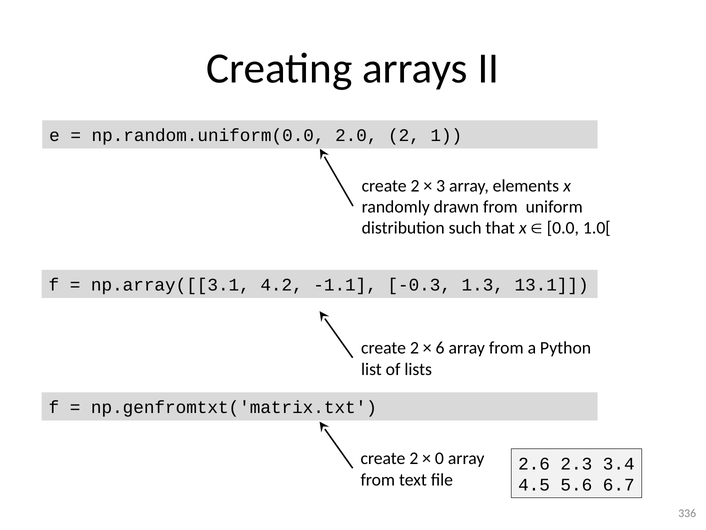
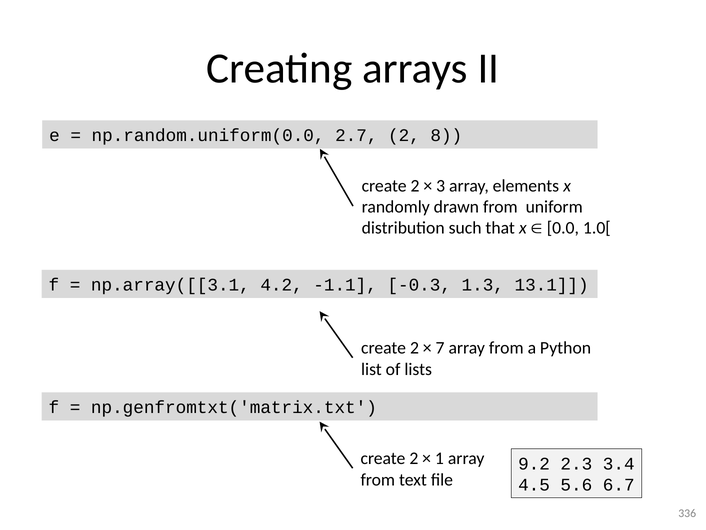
2.0: 2.0 -> 2.7
1: 1 -> 8
6: 6 -> 7
0: 0 -> 1
2.6: 2.6 -> 9.2
